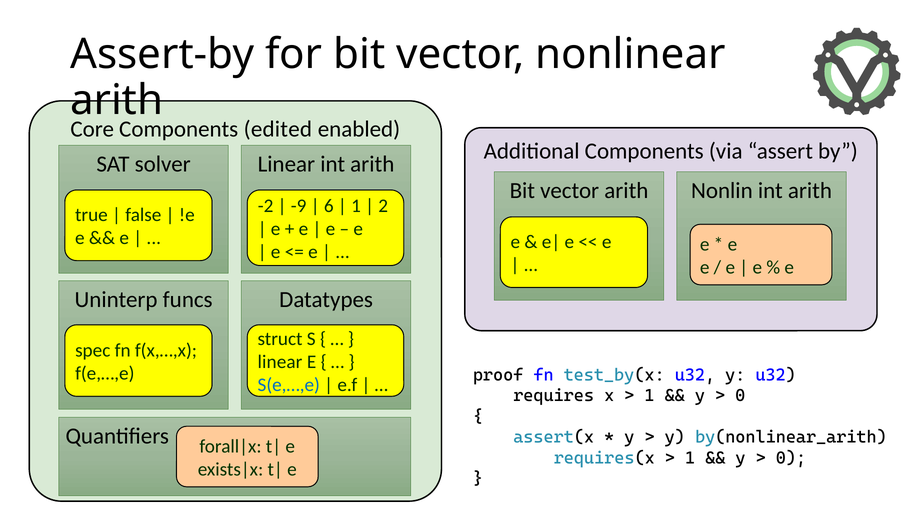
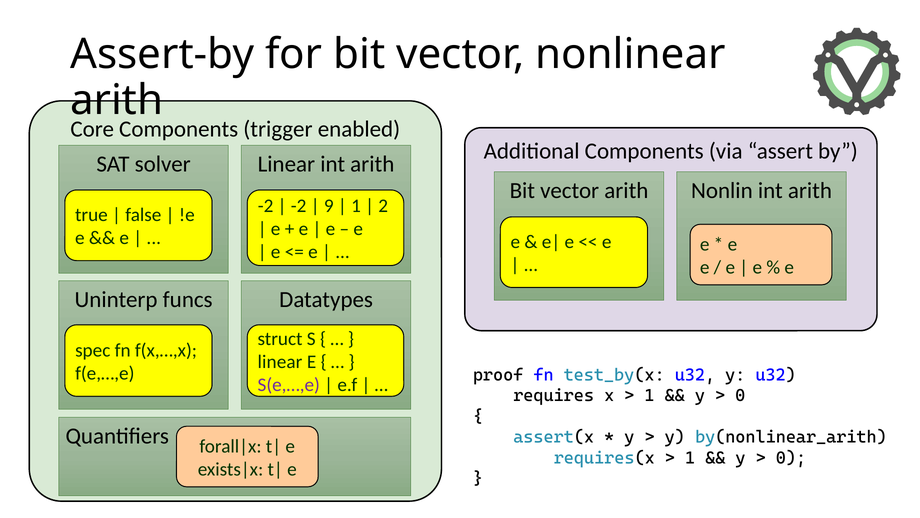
edited: edited -> trigger
-9 at (299, 206): -9 -> -2
6: 6 -> 9
S(e,…,e colour: blue -> purple
